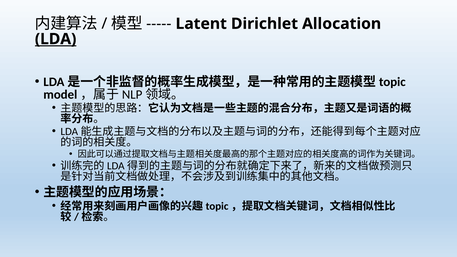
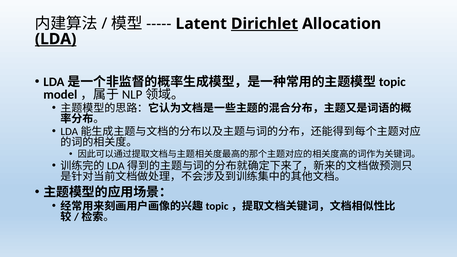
Dirichlet underline: none -> present
